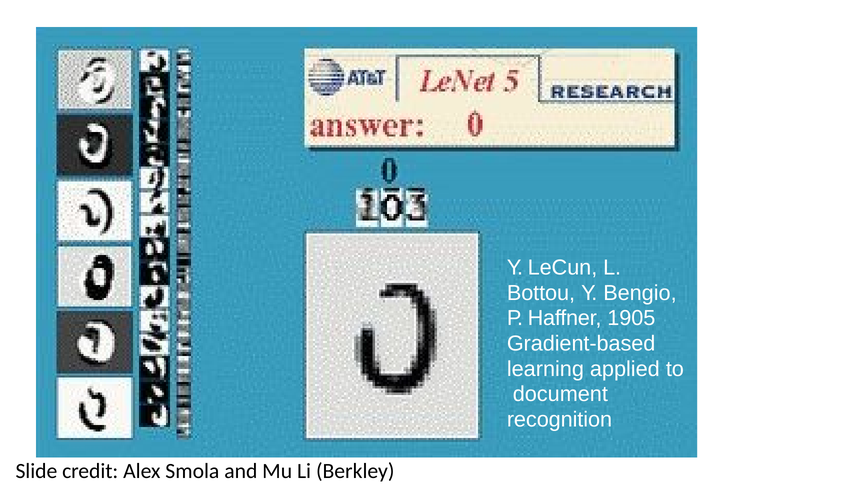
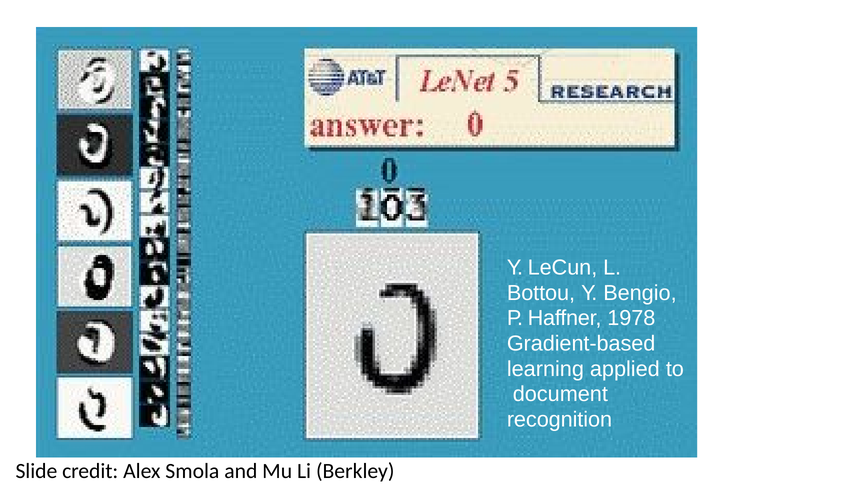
1905: 1905 -> 1978
